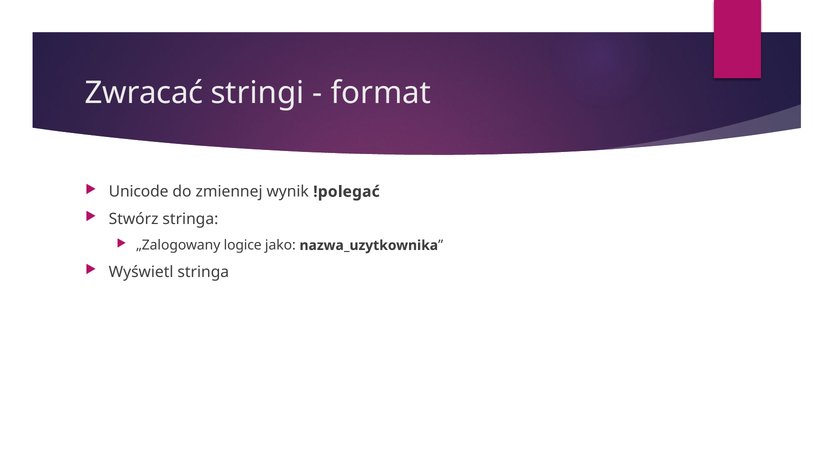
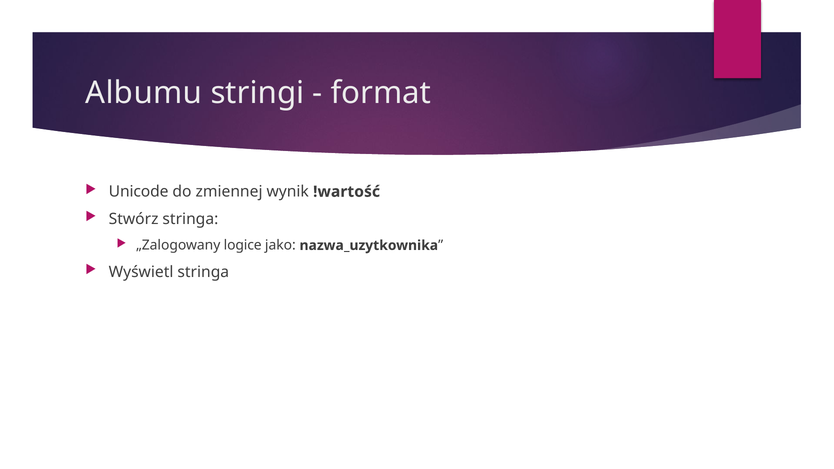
Zwracać: Zwracać -> Albumu
!polegać: !polegać -> !wartość
